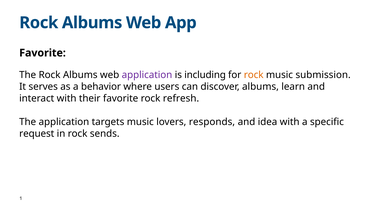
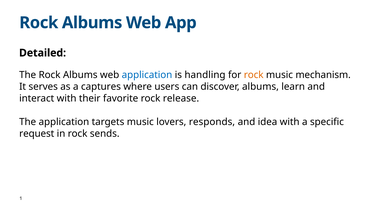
Favorite at (43, 53): Favorite -> Detailed
application at (147, 75) colour: purple -> blue
including: including -> handling
submission: submission -> mechanism
behavior: behavior -> captures
refresh: refresh -> release
